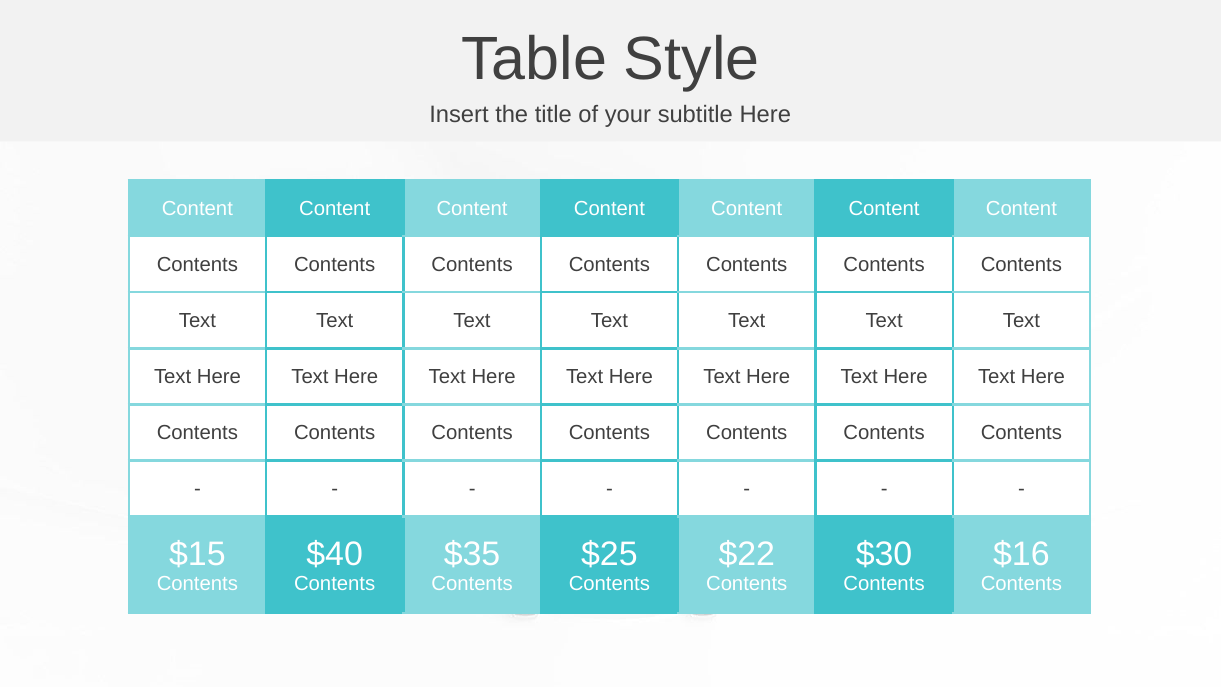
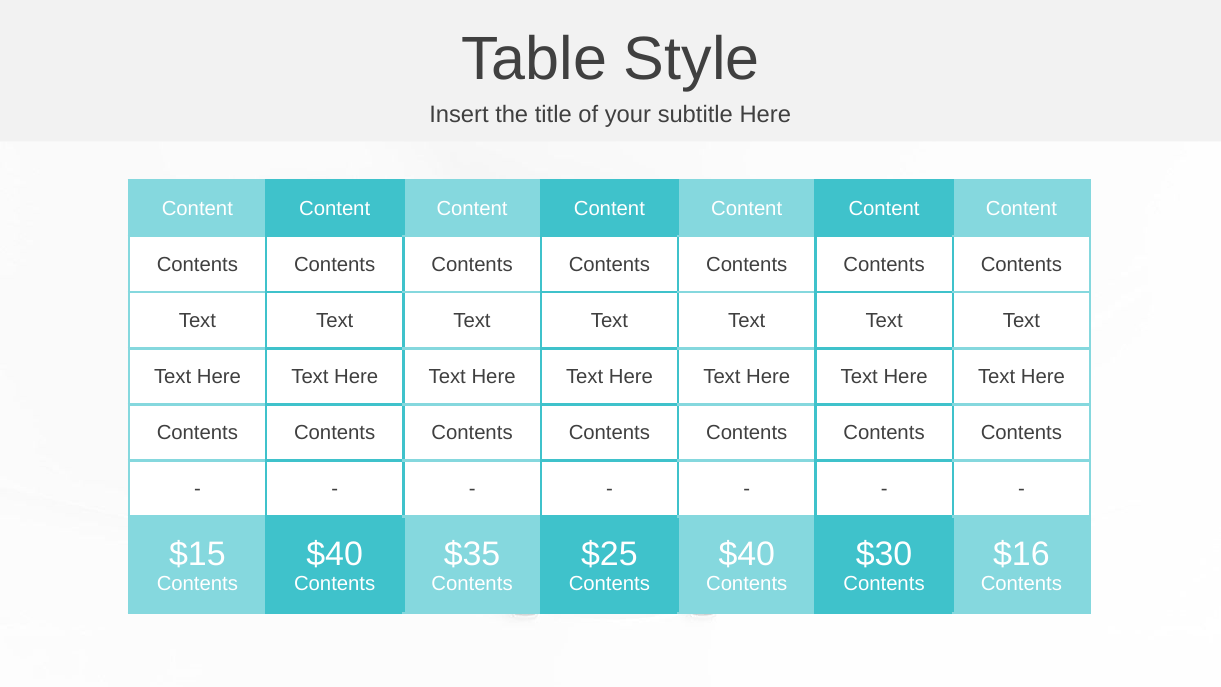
$22 at (747, 554): $22 -> $40
